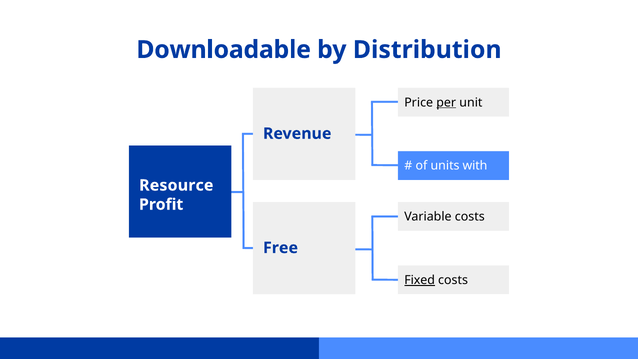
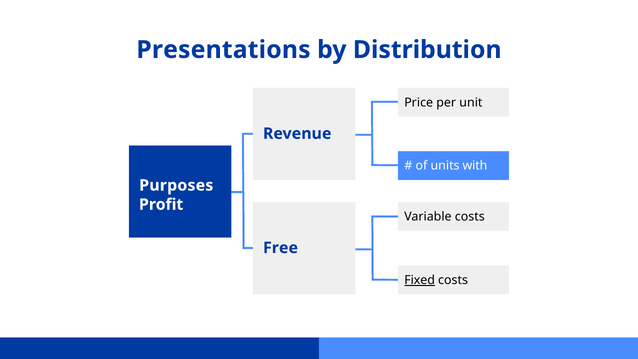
Downloadable: Downloadable -> Presentations
per underline: present -> none
Resource: Resource -> Purposes
